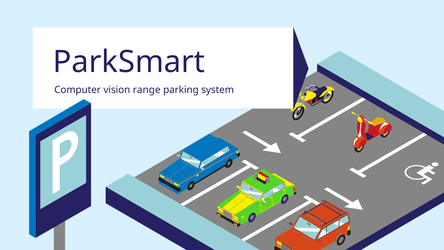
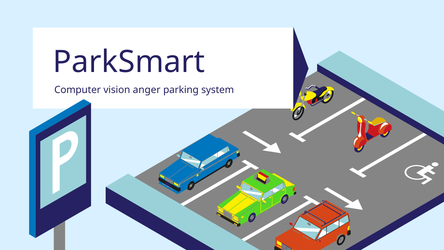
range: range -> anger
